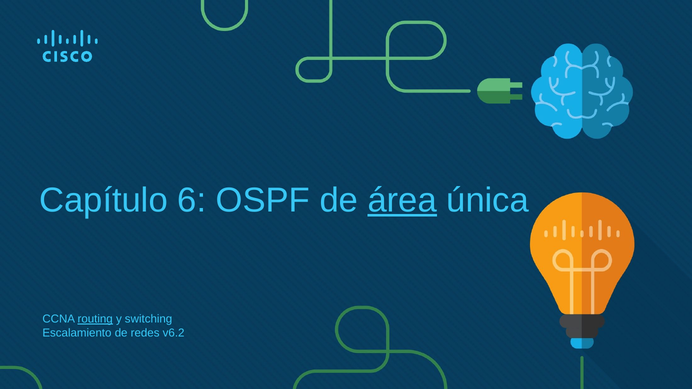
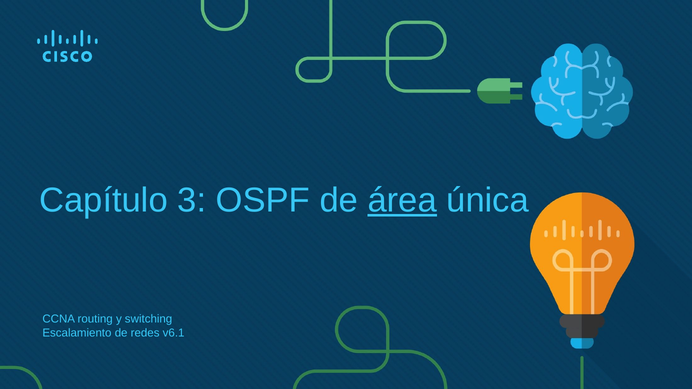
6: 6 -> 3
routing underline: present -> none
v6.2: v6.2 -> v6.1
